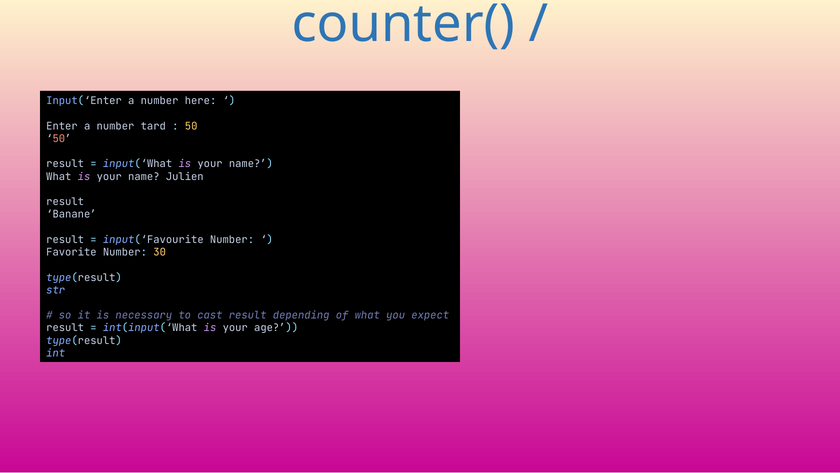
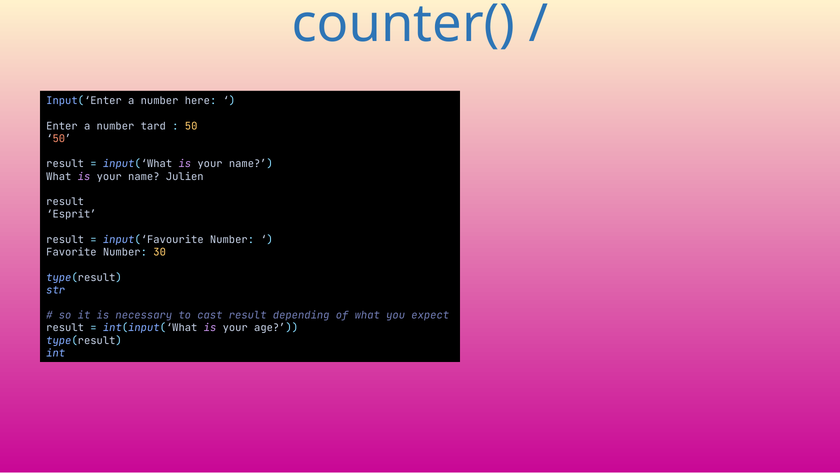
Banane: Banane -> Esprit
